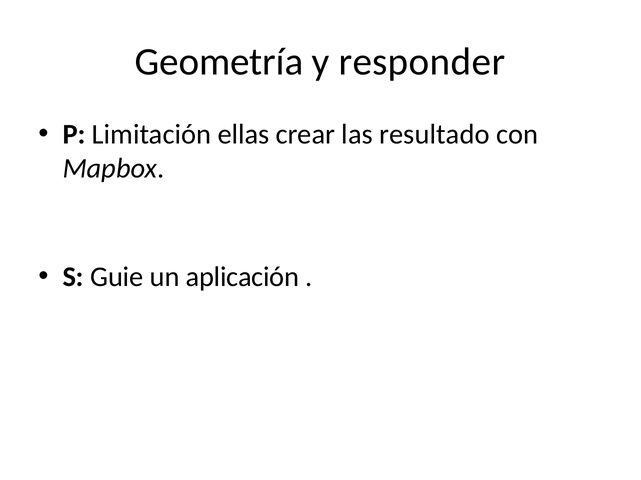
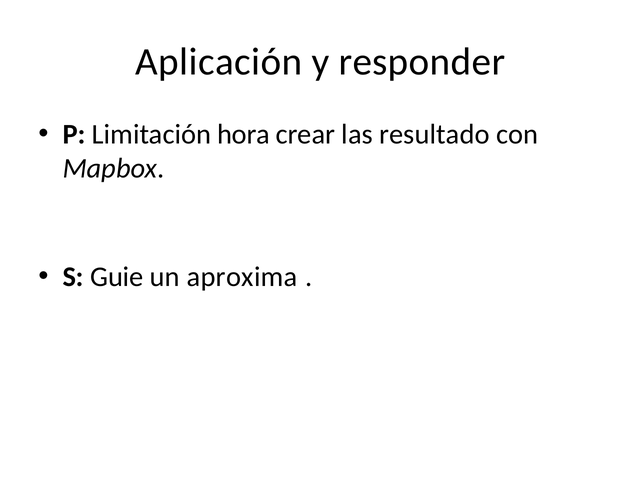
Geometría: Geometría -> Aplicación
ellas: ellas -> hora
aplicación: aplicación -> aproxima
